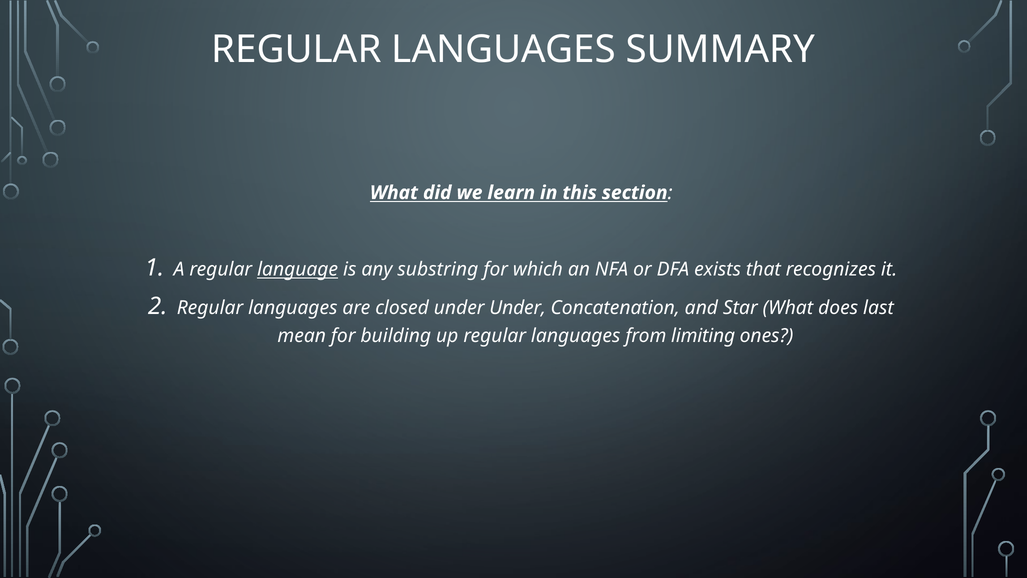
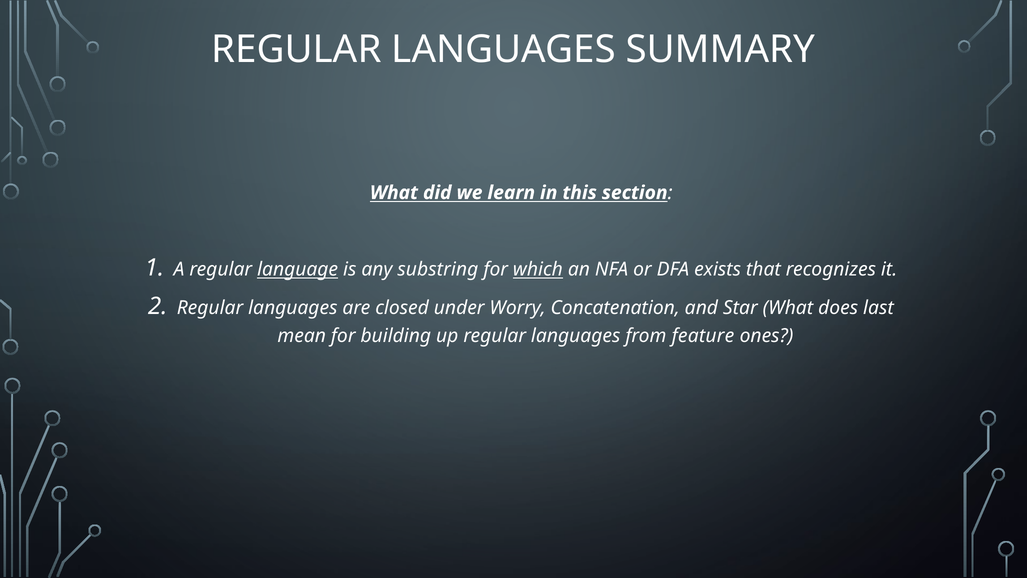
which underline: none -> present
under Under: Under -> Worry
limiting: limiting -> feature
